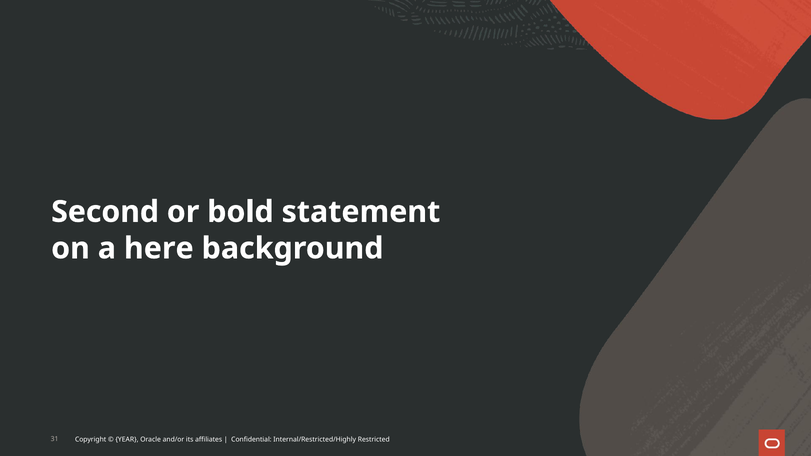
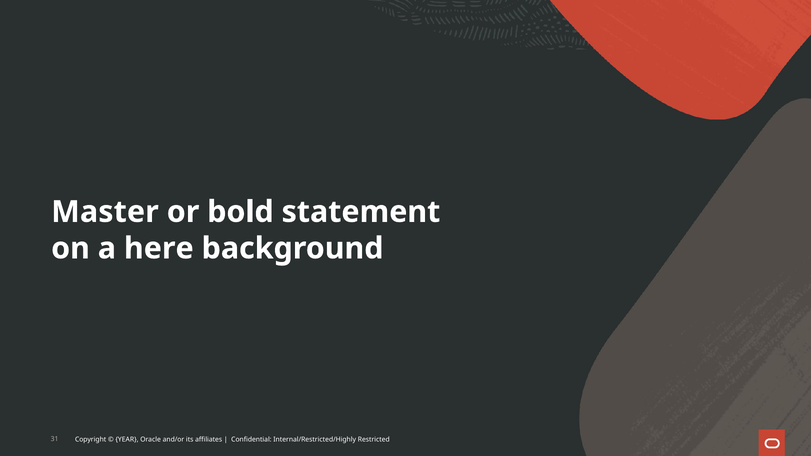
Second: Second -> Master
